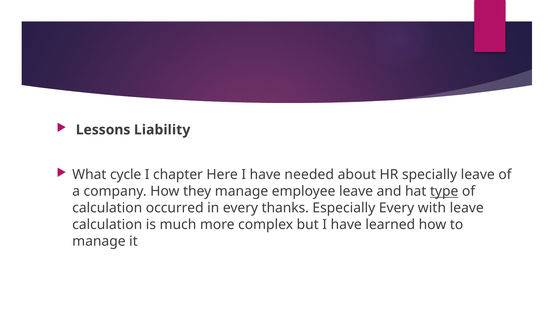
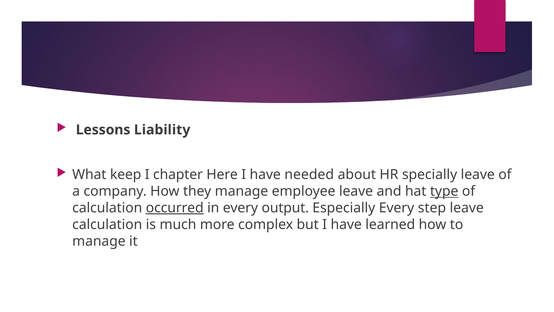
cycle: cycle -> keep
occurred underline: none -> present
thanks: thanks -> output
with: with -> step
